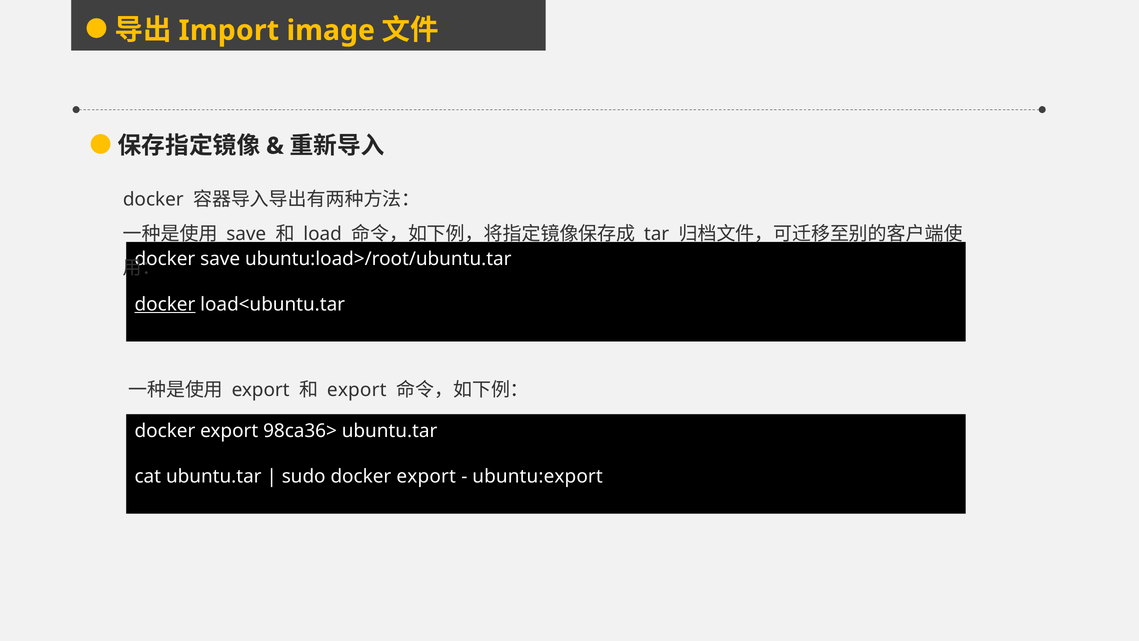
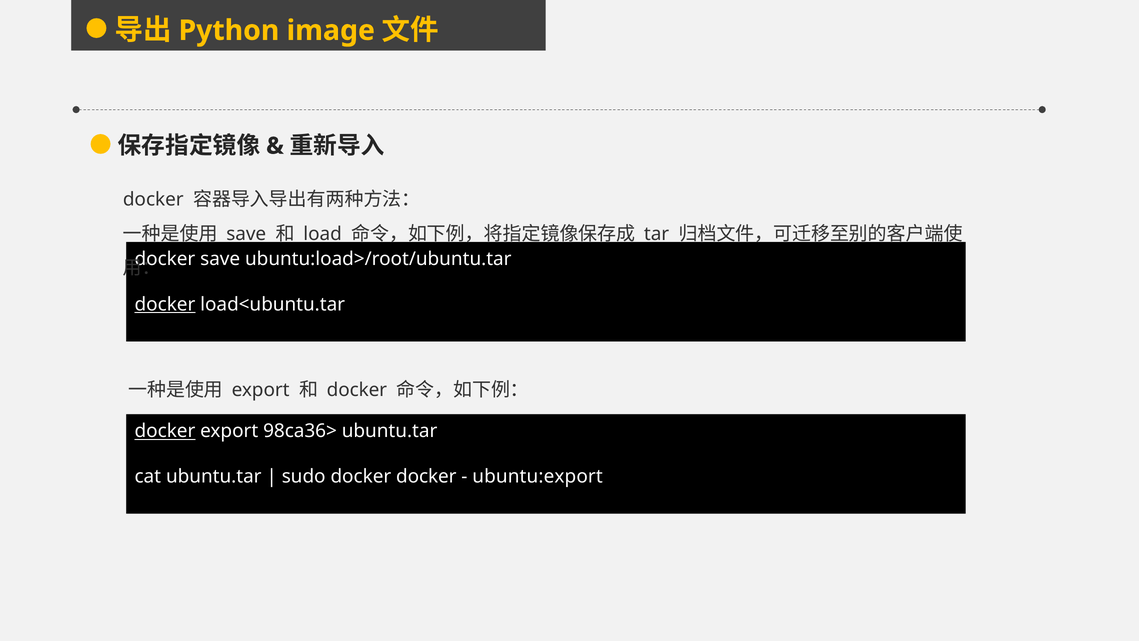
Import: Import -> Python
export at (357, 390): export -> docker
docker at (165, 431) underline: none -> present
sudo docker export: export -> docker
